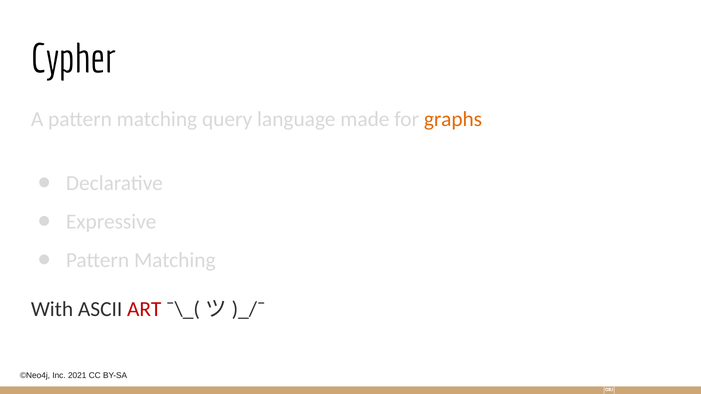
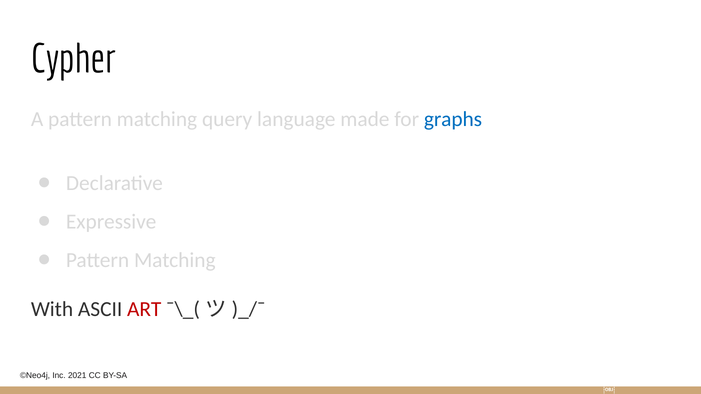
graphs colour: orange -> blue
